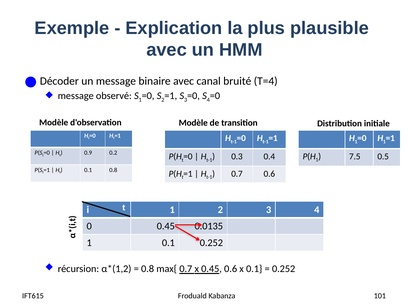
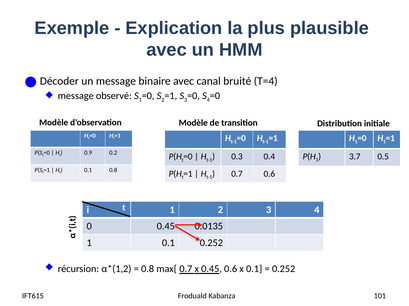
7.5: 7.5 -> 3.7
